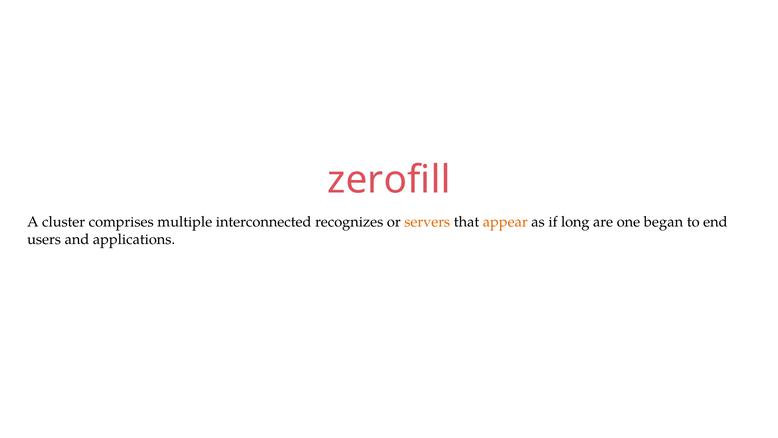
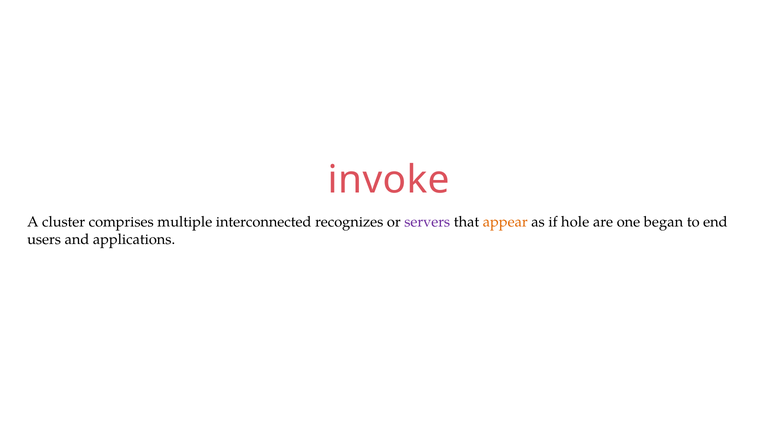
zerofill: zerofill -> invoke
servers colour: orange -> purple
long: long -> hole
